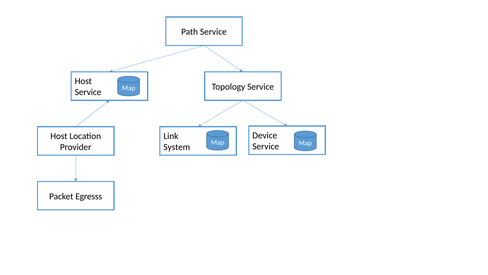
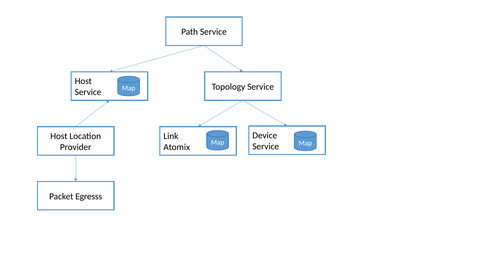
System: System -> Atomix
